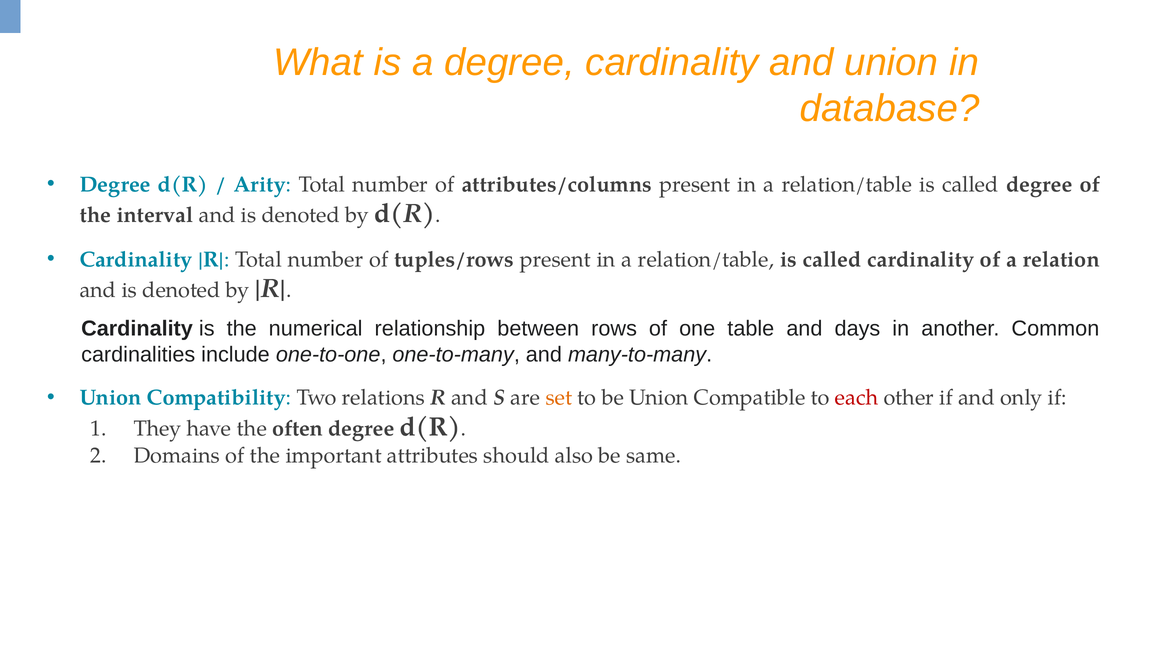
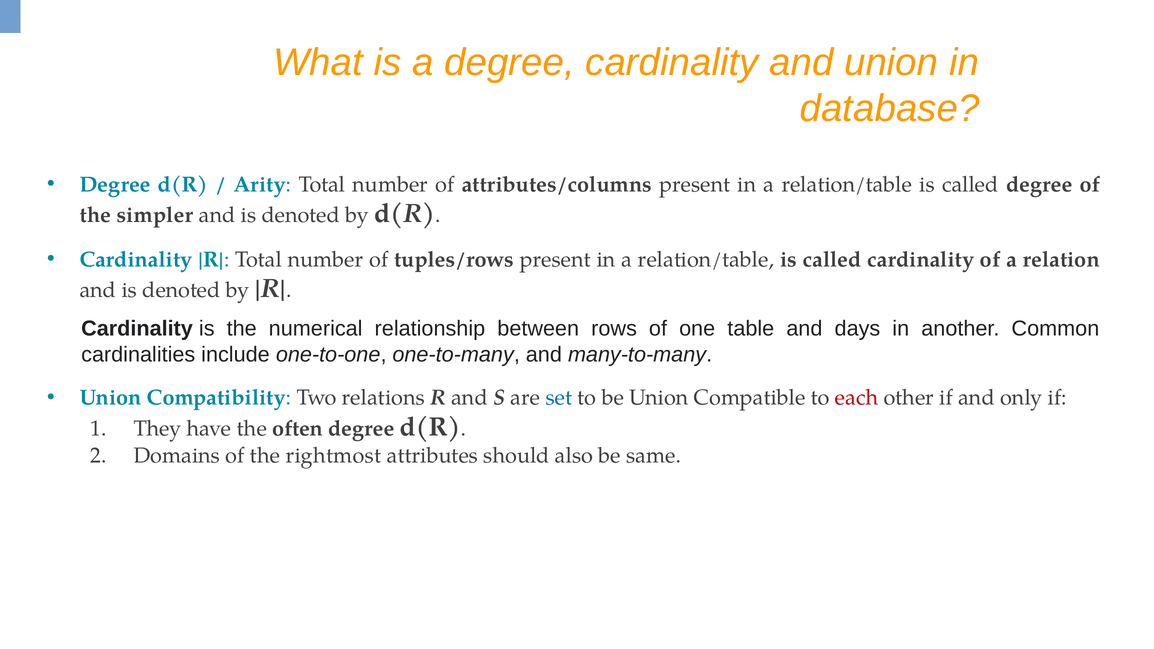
interval: interval -> simpler
set colour: orange -> blue
important: important -> rightmost
